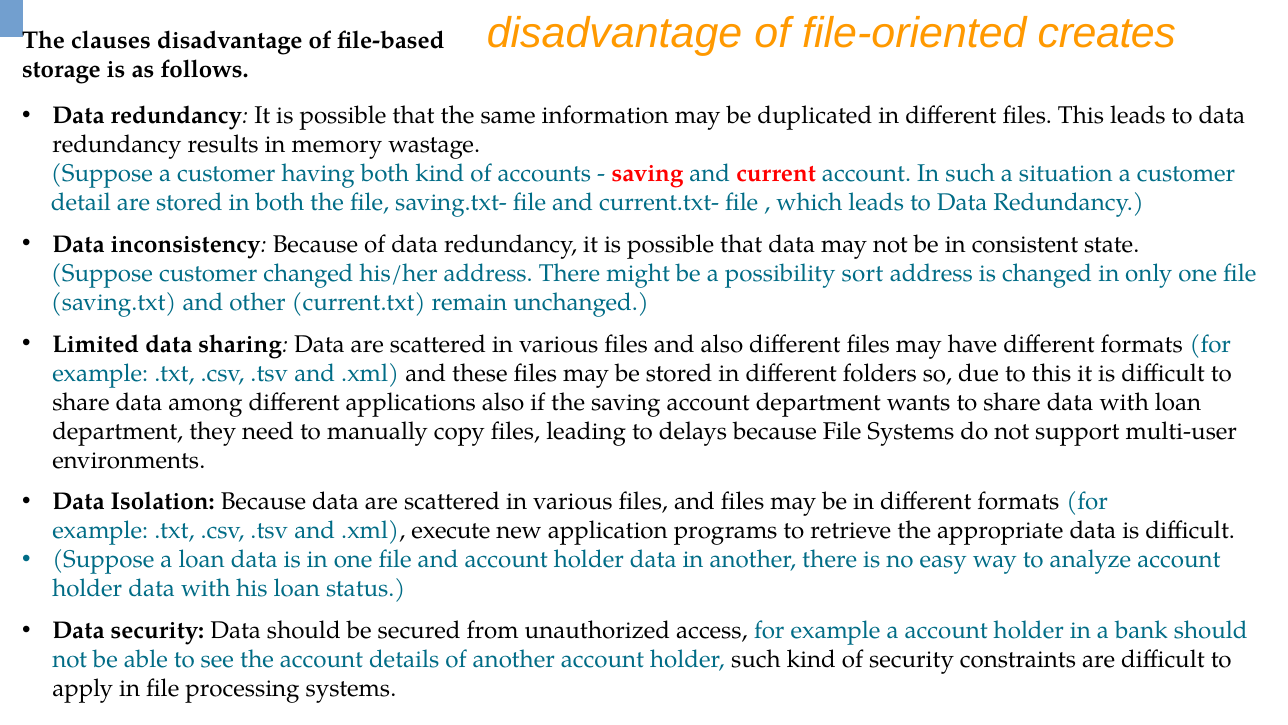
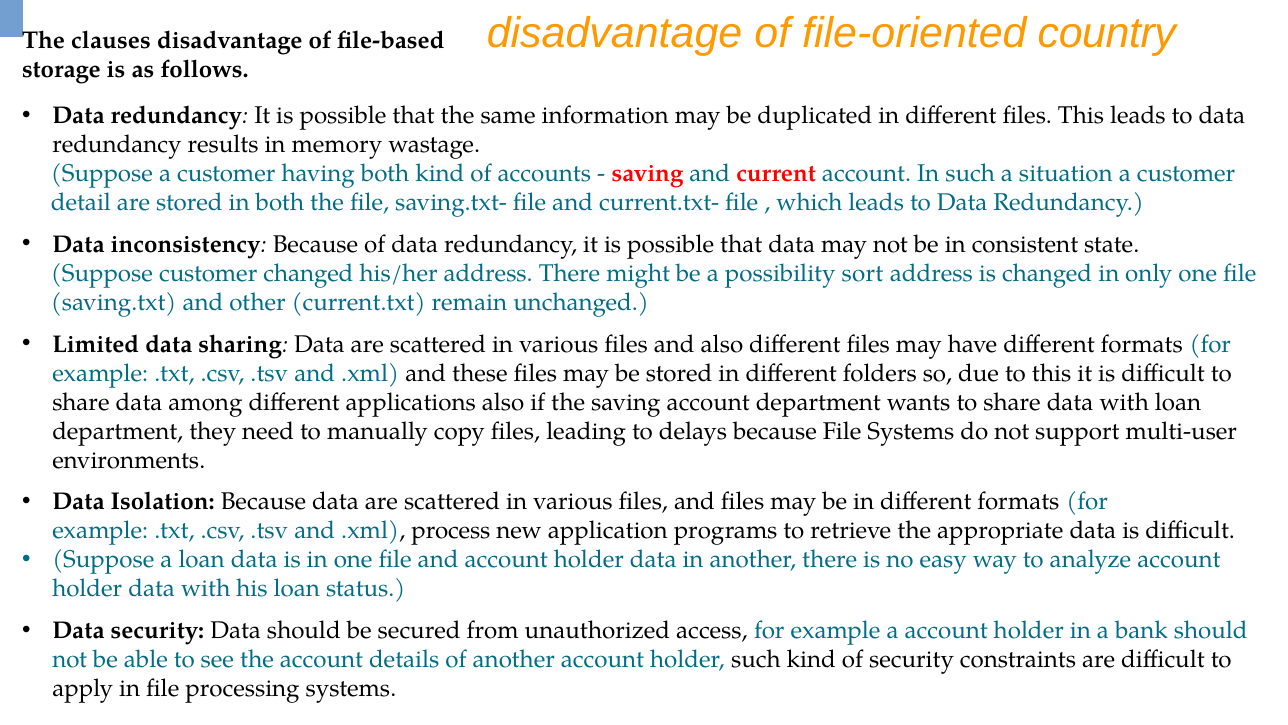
creates: creates -> country
execute: execute -> process
